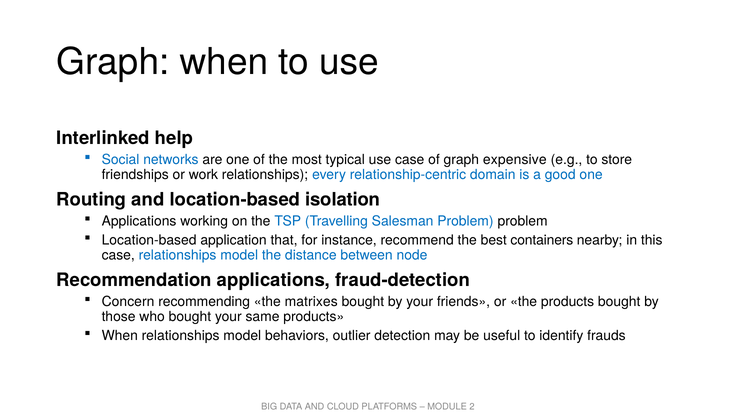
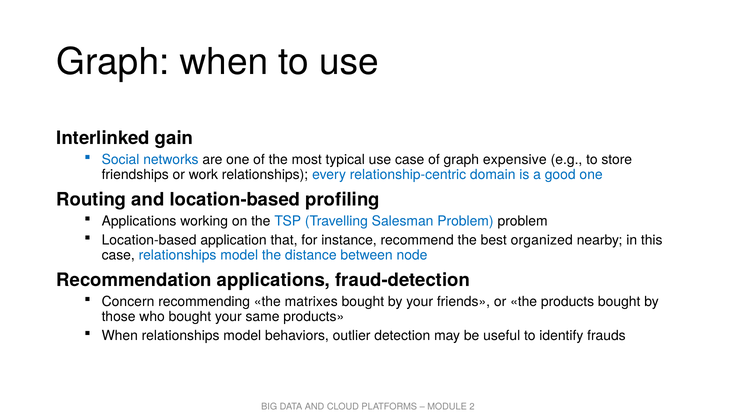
help: help -> gain
isolation: isolation -> profiling
containers: containers -> organized
